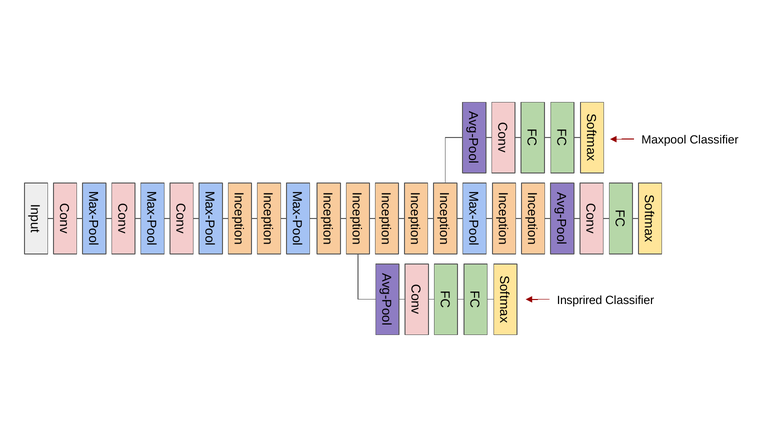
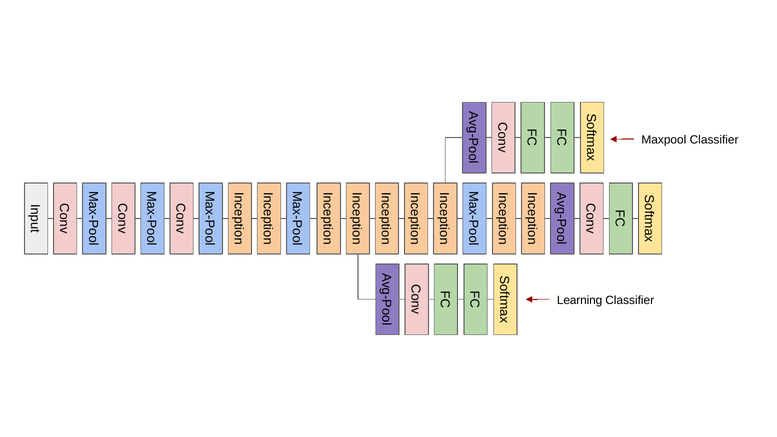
Insprired: Insprired -> Learning
